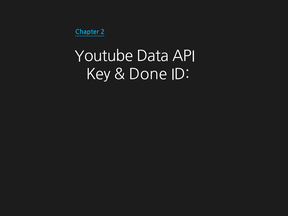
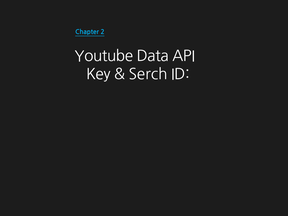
Done: Done -> Serch
